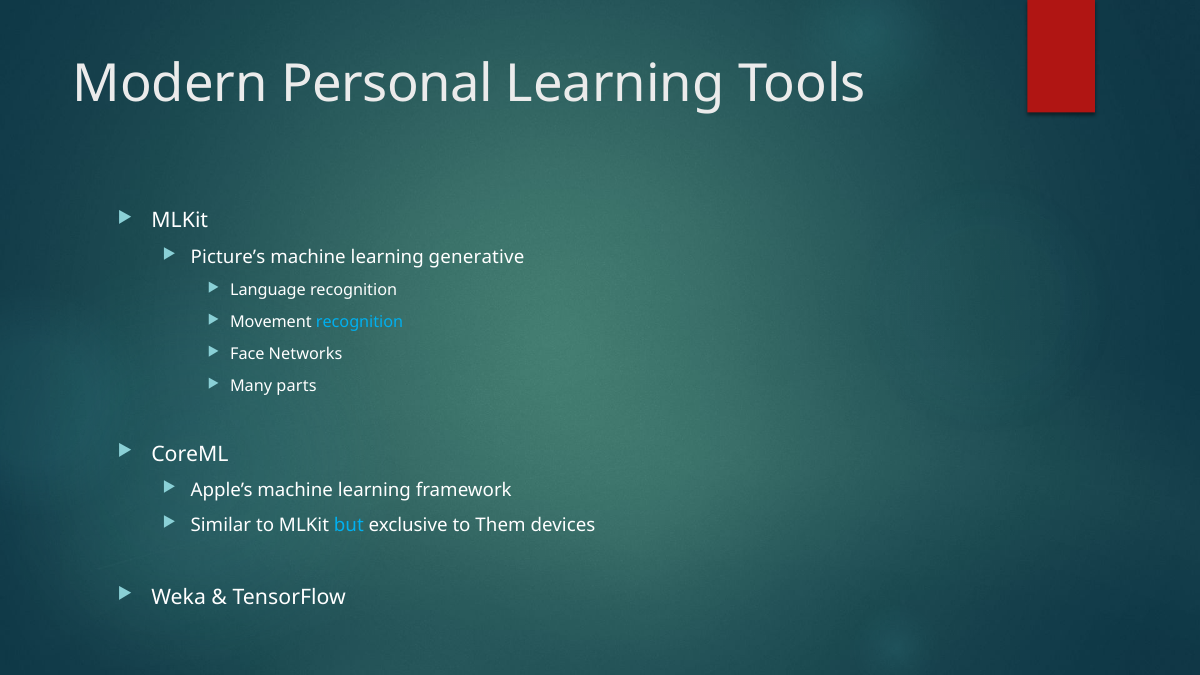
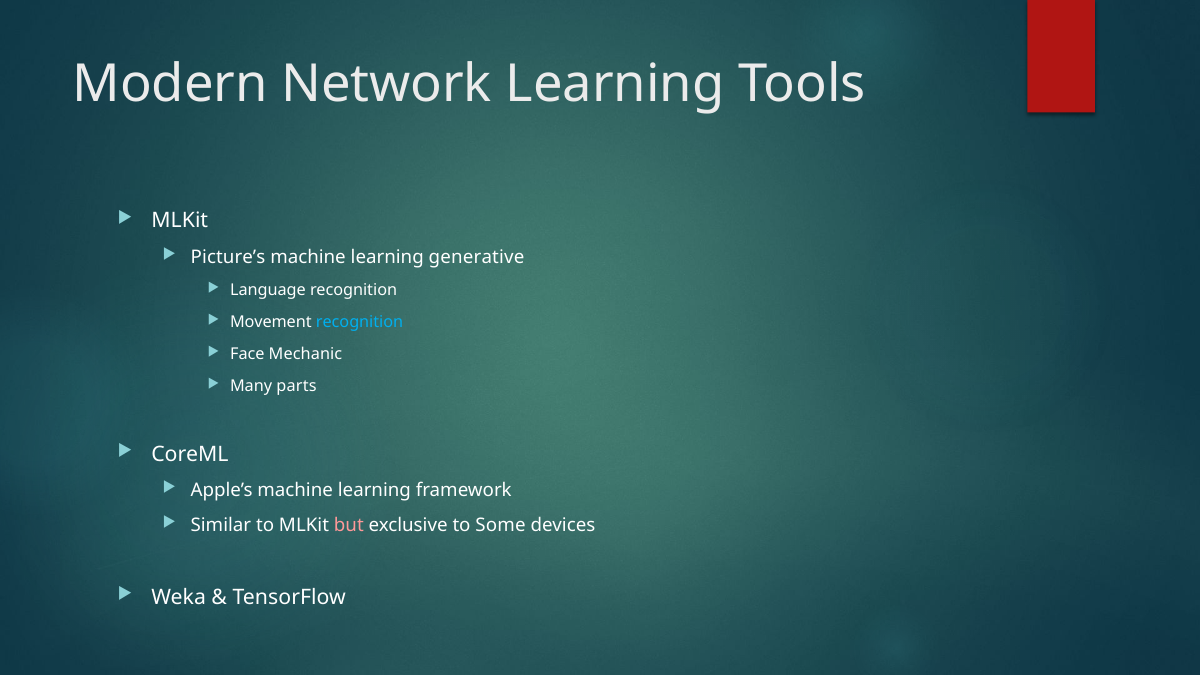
Personal: Personal -> Network
Networks: Networks -> Mechanic
but colour: light blue -> pink
Them: Them -> Some
